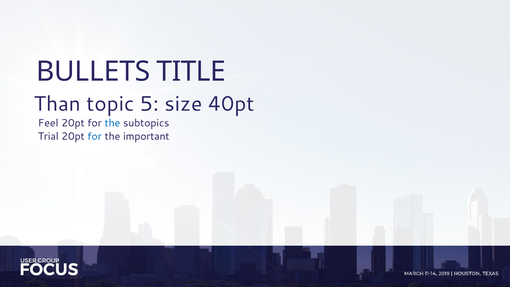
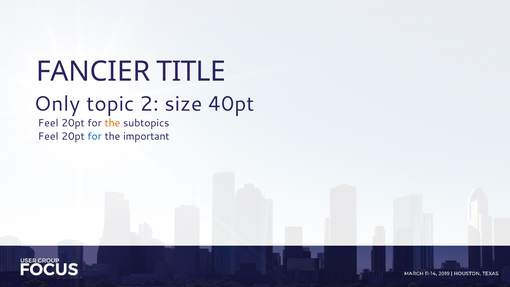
BULLETS: BULLETS -> FANCIER
Than: Than -> Only
5: 5 -> 2
the at (112, 123) colour: blue -> orange
Trial at (48, 136): Trial -> Feel
